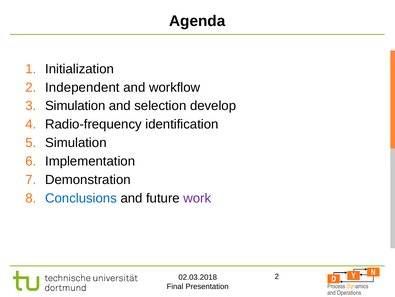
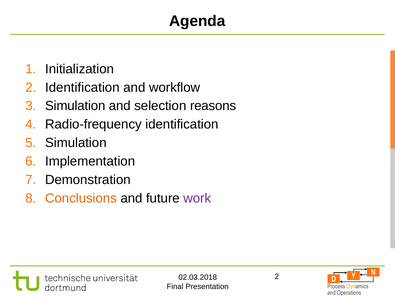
Independent at (82, 87): Independent -> Identification
develop: develop -> reasons
Conclusions colour: blue -> orange
